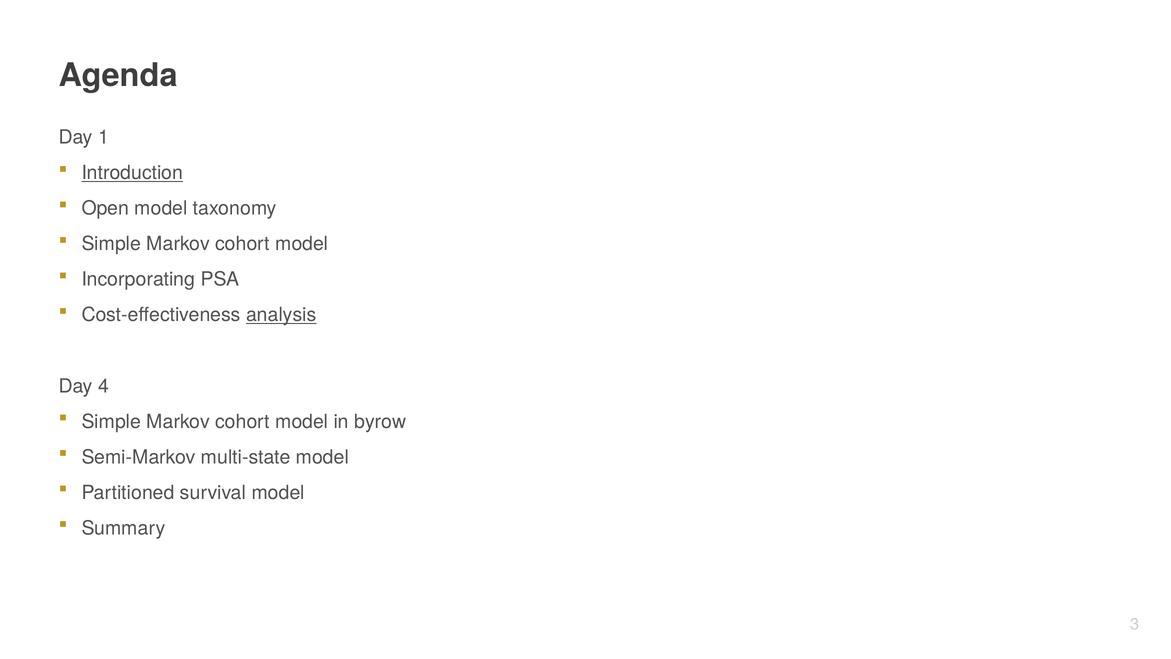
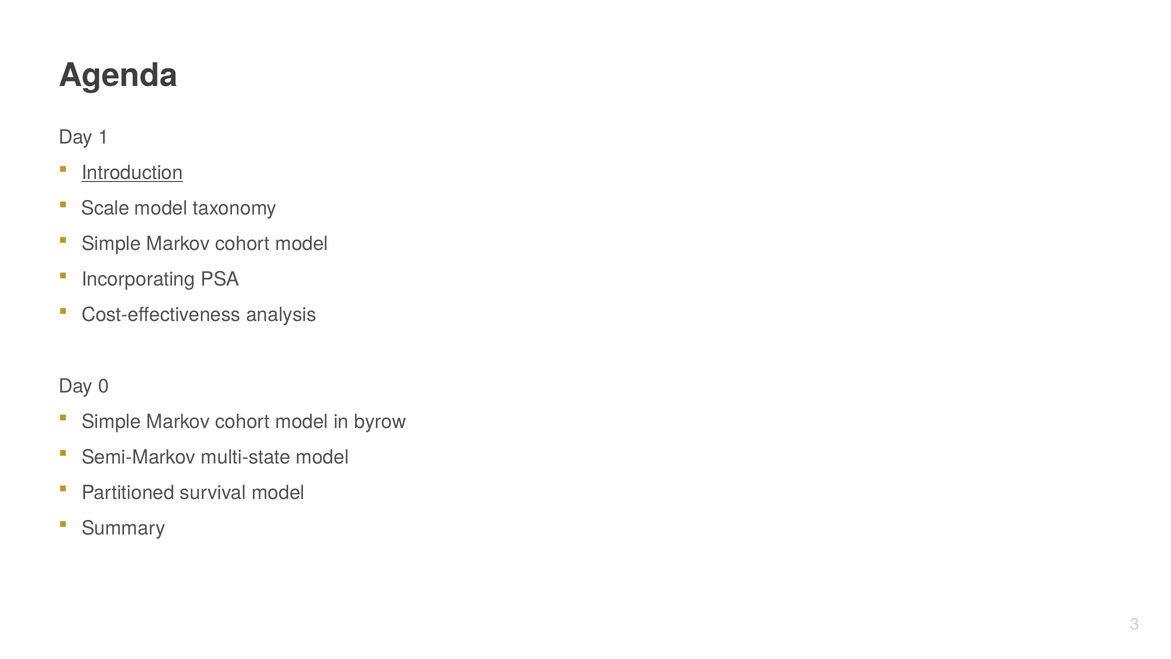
Open: Open -> Scale
analysis underline: present -> none
4: 4 -> 0
